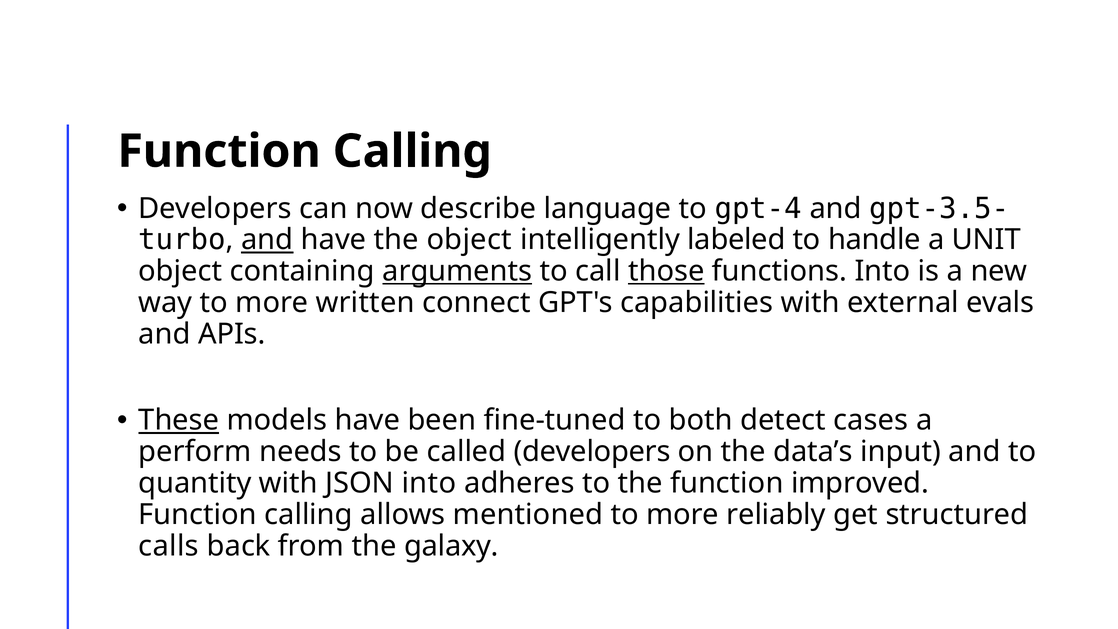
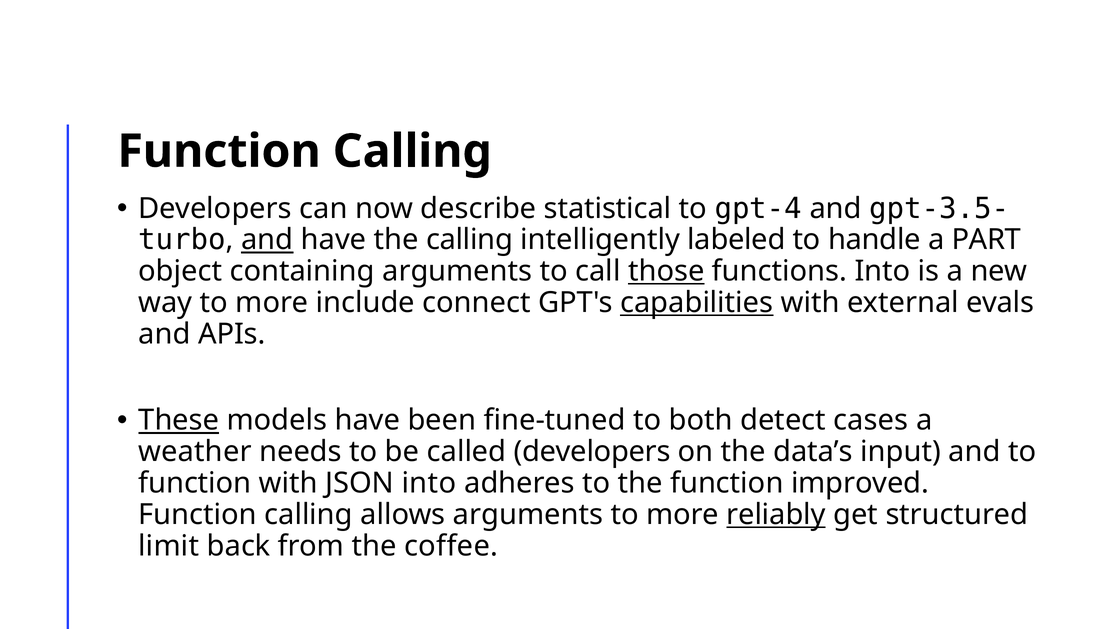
language: language -> statistical
the object: object -> calling
UNIT: UNIT -> PART
arguments at (457, 271) underline: present -> none
written: written -> include
capabilities underline: none -> present
perform: perform -> weather
quantity at (195, 483): quantity -> function
allows mentioned: mentioned -> arguments
reliably underline: none -> present
calls: calls -> limit
galaxy: galaxy -> coffee
